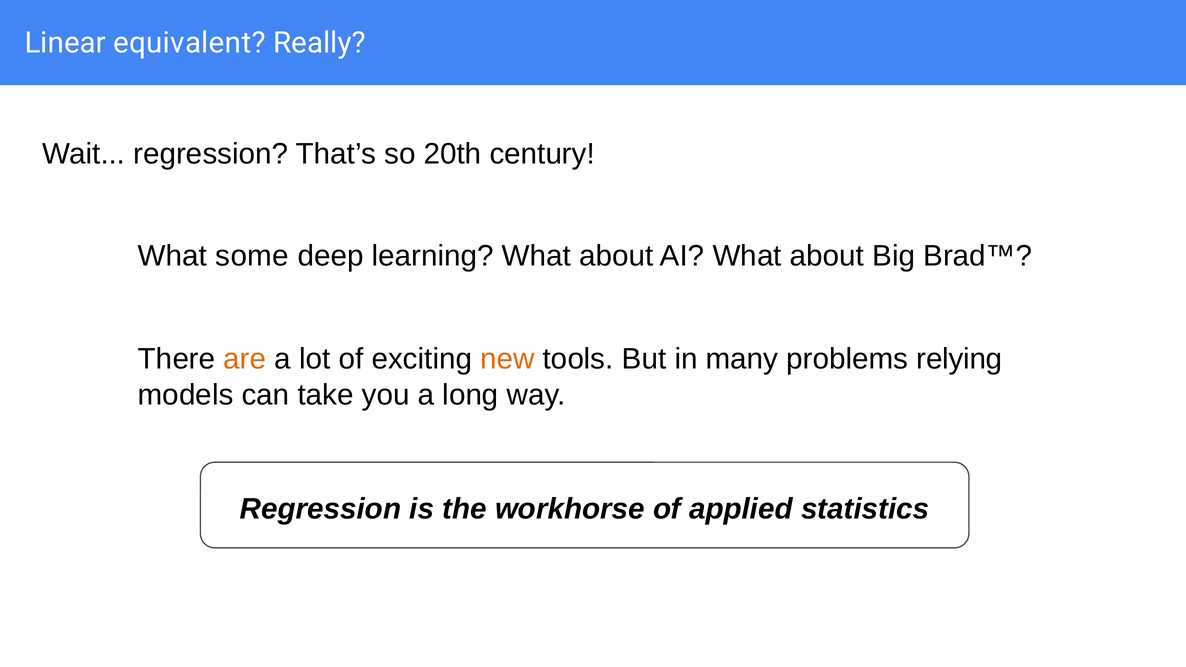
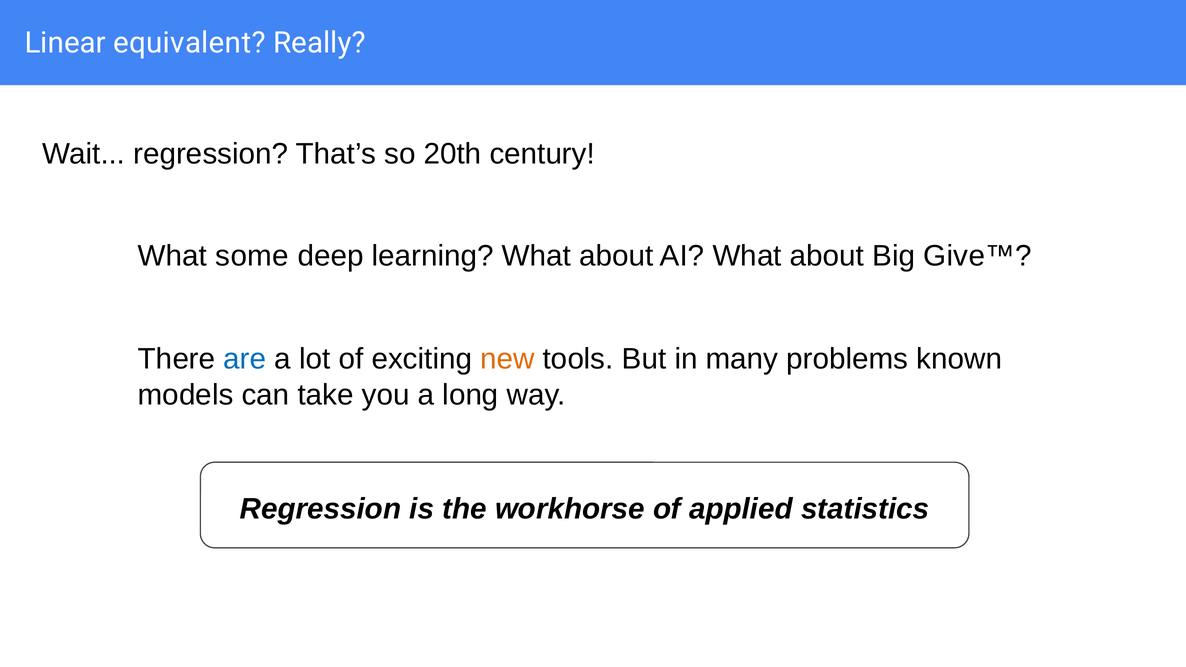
Brad™: Brad™ -> Give™
are colour: orange -> blue
relying: relying -> known
